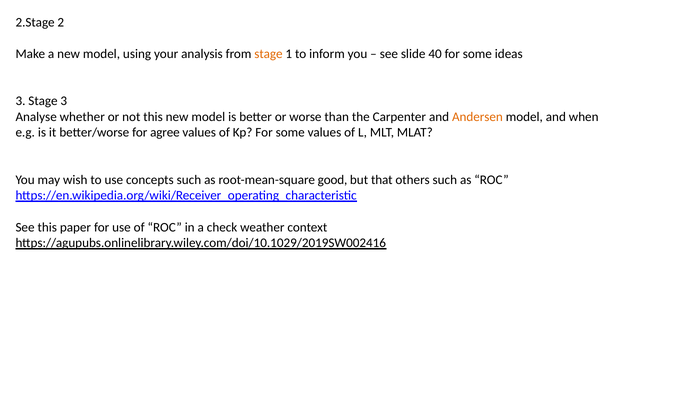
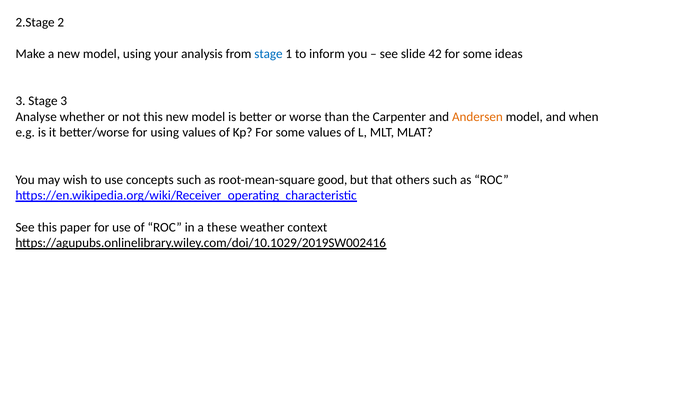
stage at (268, 54) colour: orange -> blue
40: 40 -> 42
for agree: agree -> using
check: check -> these
